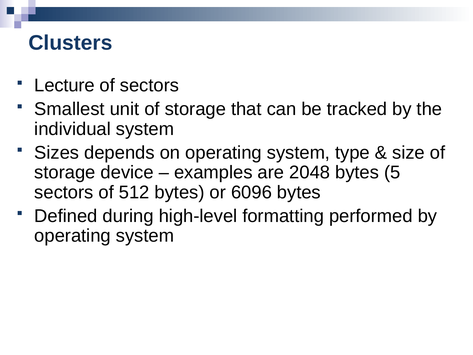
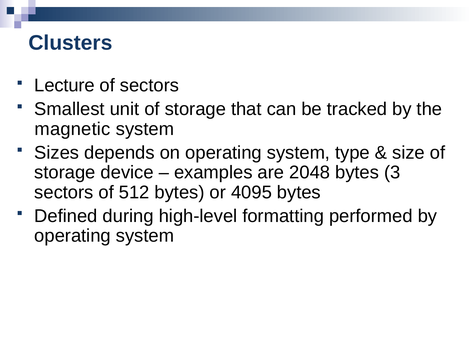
individual: individual -> magnetic
5: 5 -> 3
6096: 6096 -> 4095
